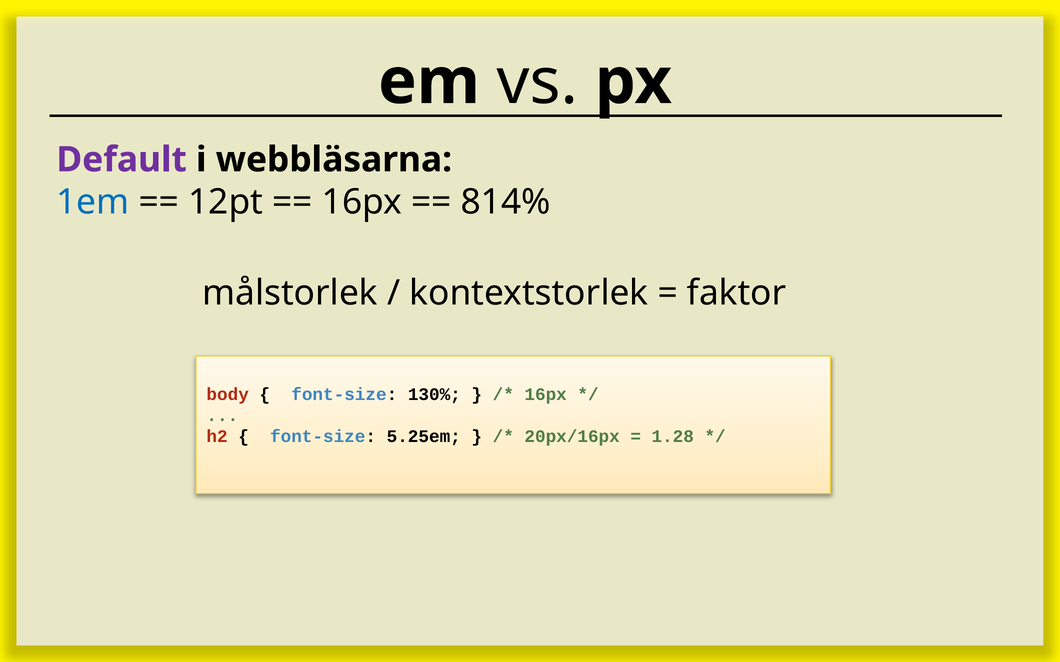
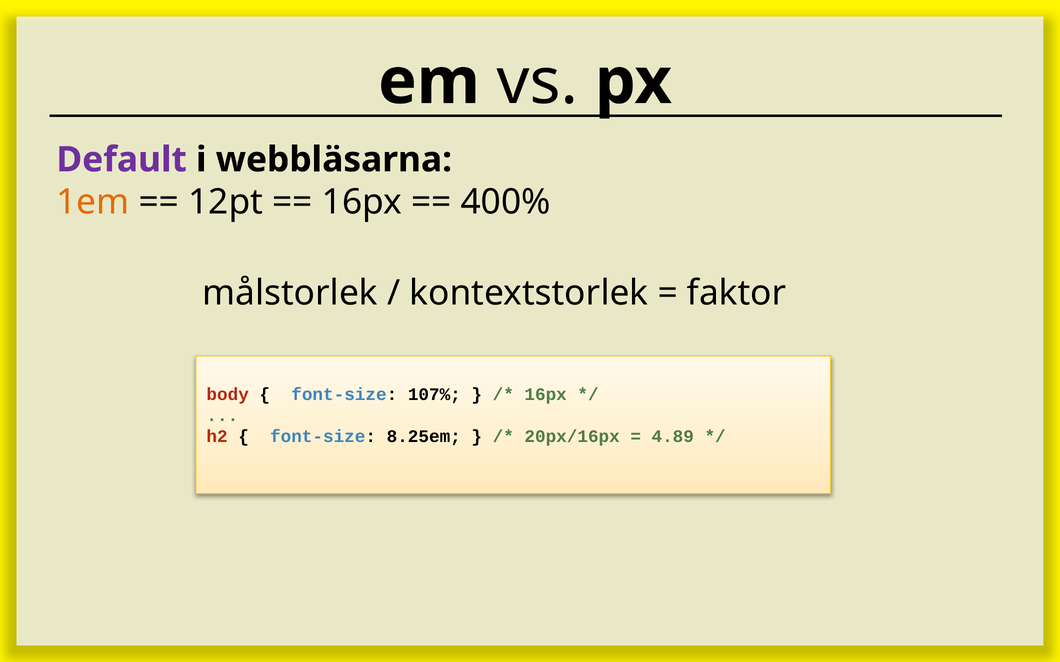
1em colour: blue -> orange
814%: 814% -> 400%
130%: 130% -> 107%
5.25em: 5.25em -> 8.25em
1.28: 1.28 -> 4.89
